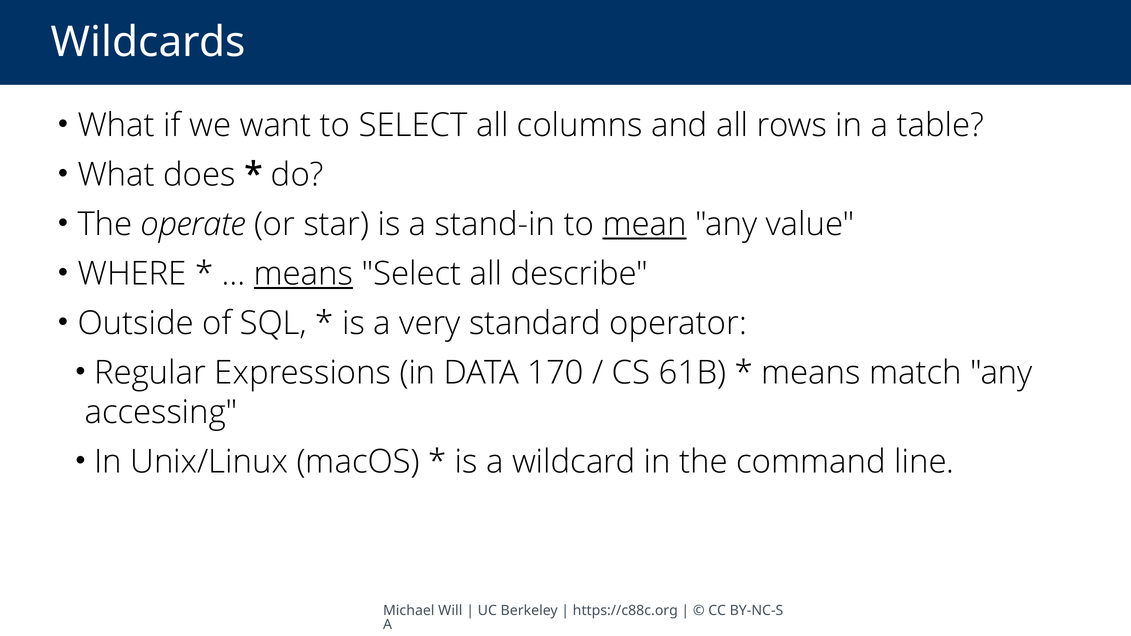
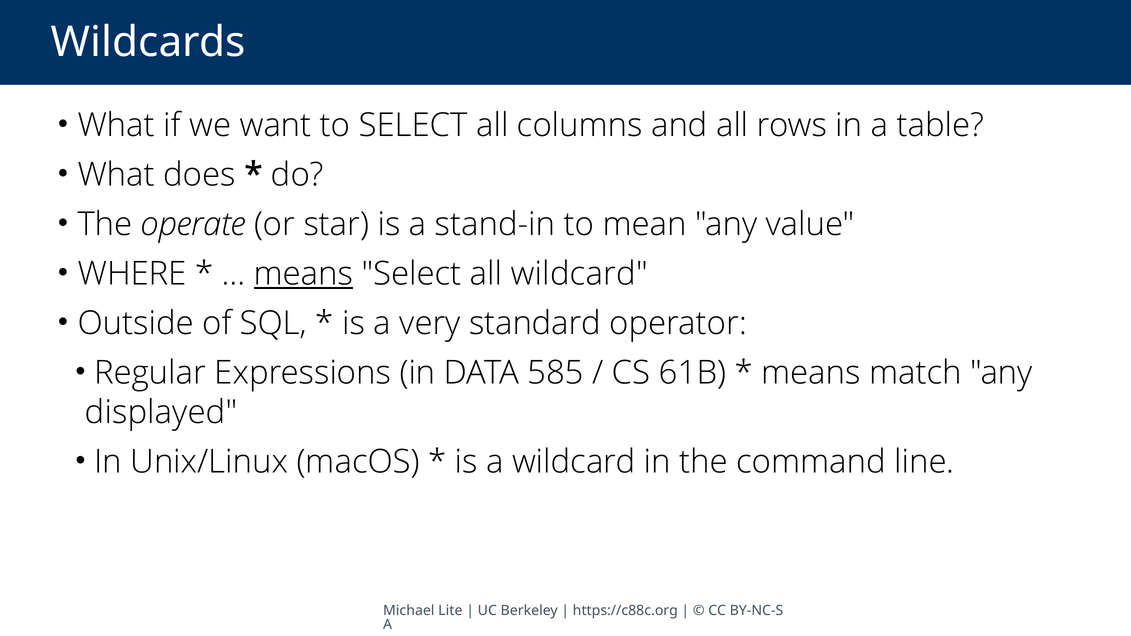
mean underline: present -> none
all describe: describe -> wildcard
170: 170 -> 585
accessing: accessing -> displayed
Will: Will -> Lite
